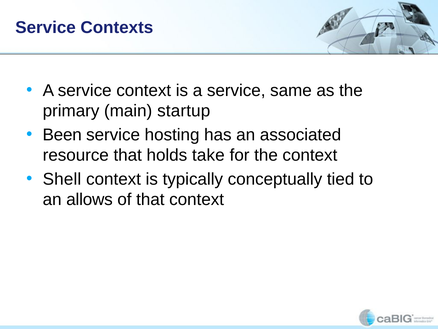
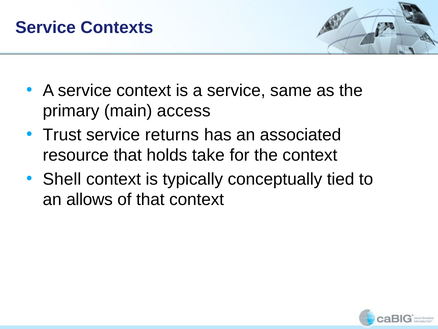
startup: startup -> access
Been: Been -> Trust
hosting: hosting -> returns
